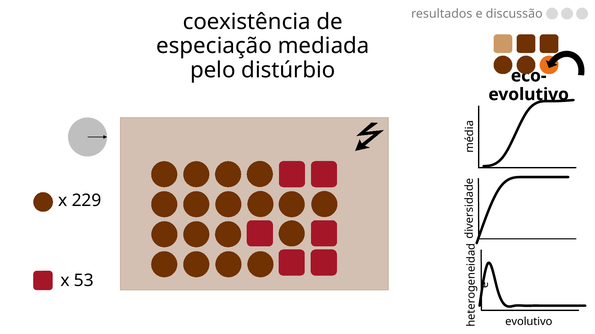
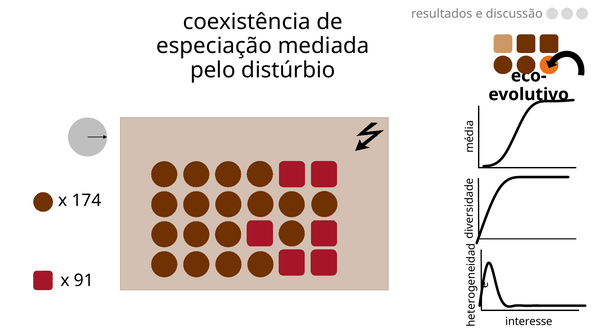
229: 229 -> 174
53: 53 -> 91
evolutivo at (529, 322): evolutivo -> interesse
